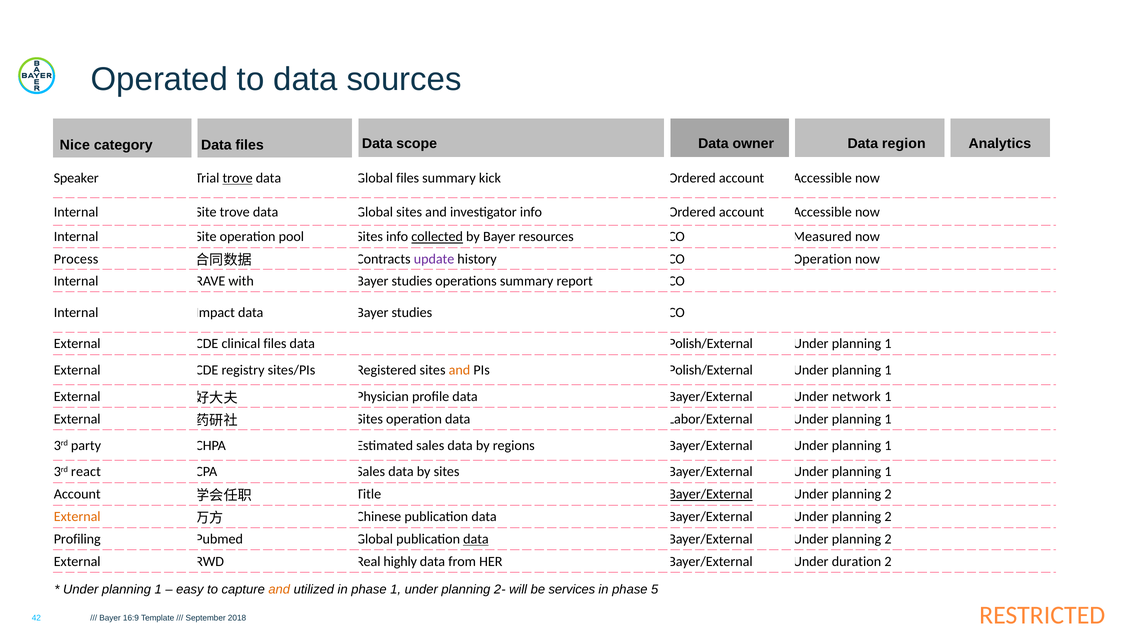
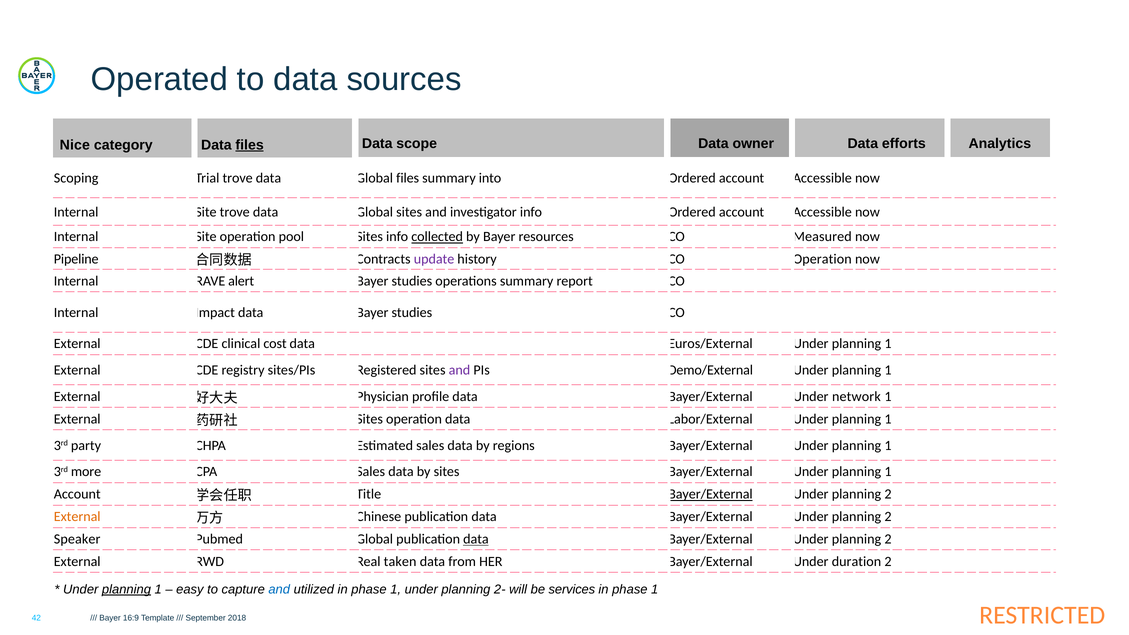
files at (250, 145) underline: none -> present
region: region -> efforts
Speaker: Speaker -> Scoping
trove at (238, 178) underline: present -> none
kick: kick -> into
Process: Process -> Pipeline
with: with -> alert
clinical files: files -> cost
data Polish/External: Polish/External -> Euros/External
and at (459, 370) colour: orange -> purple
PIs Polish/External: Polish/External -> Demo/External
react: react -> more
Profiling: Profiling -> Speaker
highly: highly -> taken
planning at (126, 590) underline: none -> present
and at (279, 590) colour: orange -> blue
5 at (655, 590): 5 -> 1
